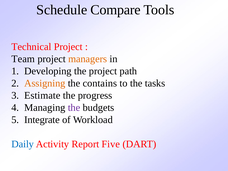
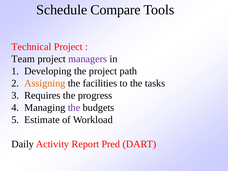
managers colour: orange -> purple
contains: contains -> facilities
Estimate: Estimate -> Requires
Integrate: Integrate -> Estimate
Daily colour: blue -> black
Five: Five -> Pred
